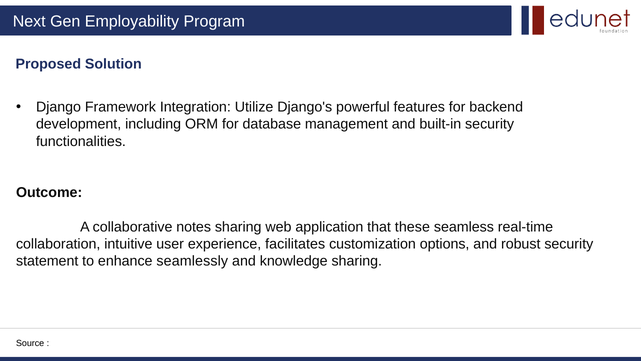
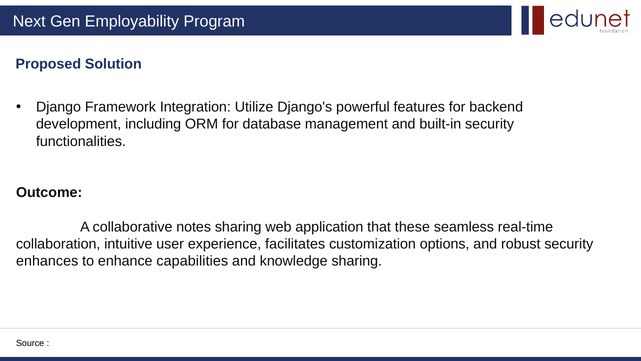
statement: statement -> enhances
seamlessly: seamlessly -> capabilities
